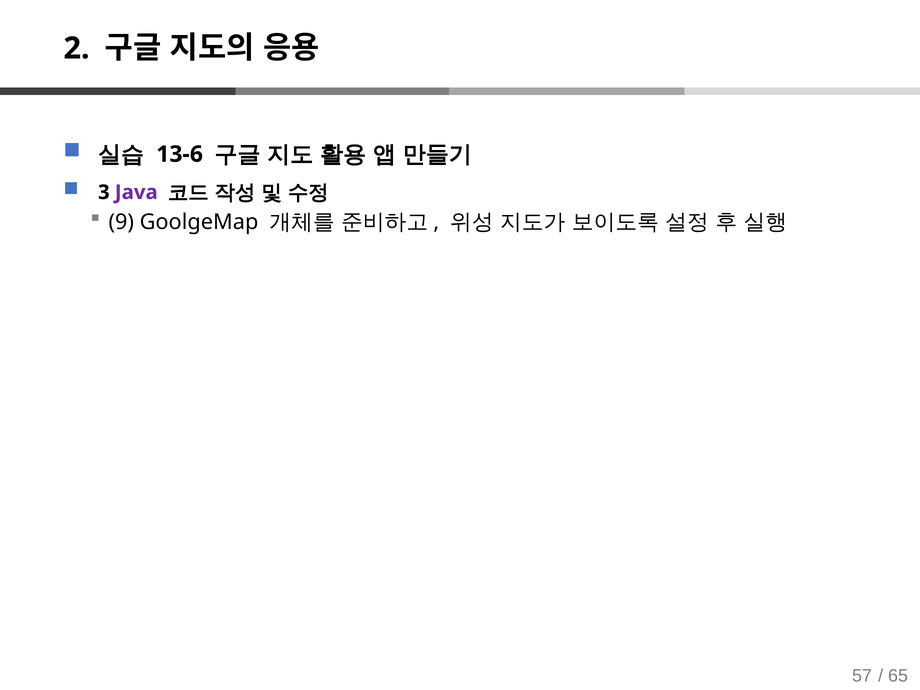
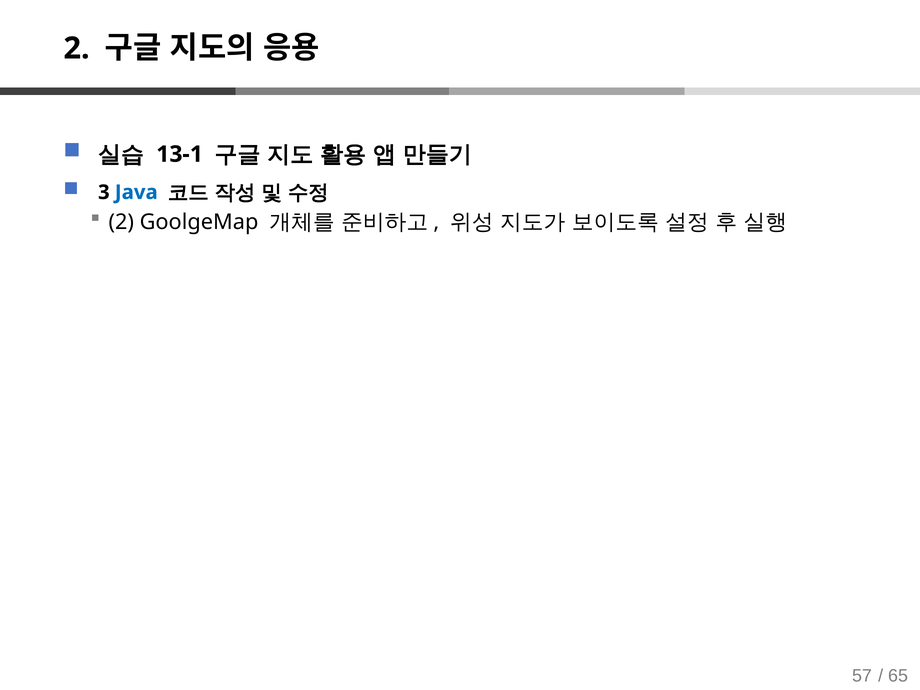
13-6: 13-6 -> 13-1
Java colour: purple -> blue
9 at (121, 222): 9 -> 2
